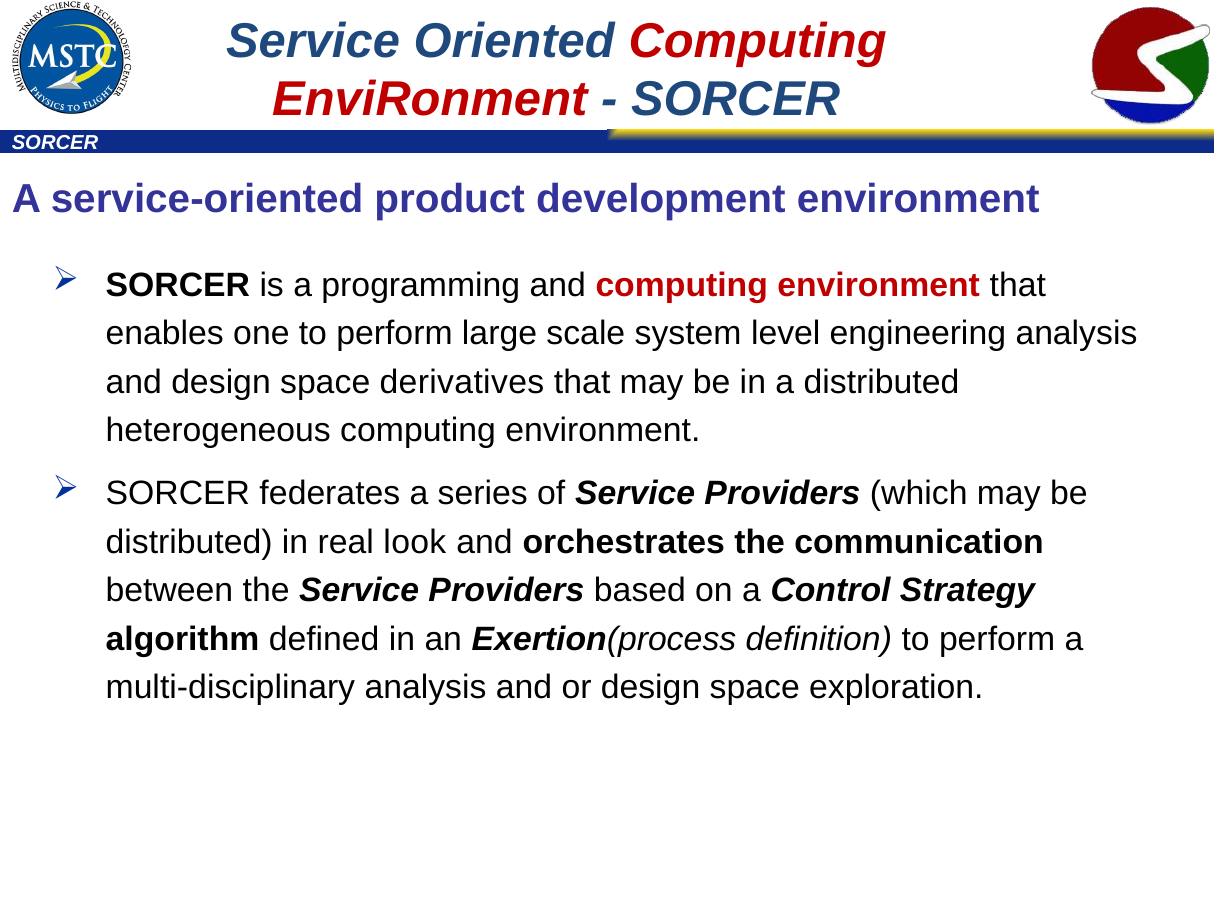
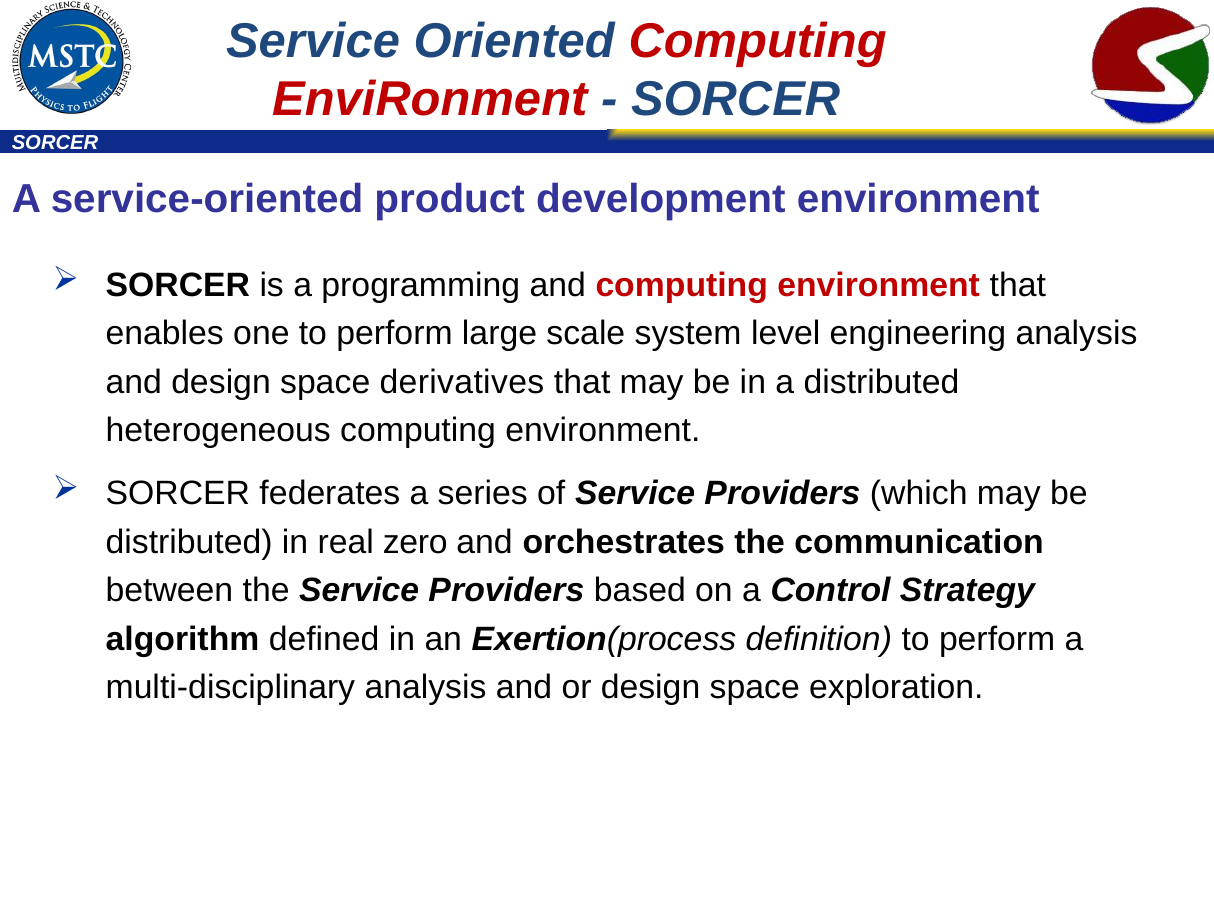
look: look -> zero
